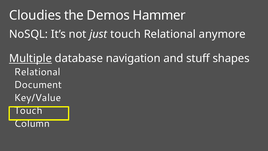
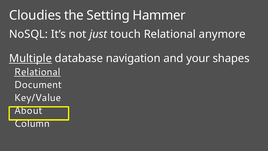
Demos: Demos -> Setting
stuff: stuff -> your
Relational at (37, 72) underline: none -> present
Touch at (28, 110): Touch -> About
